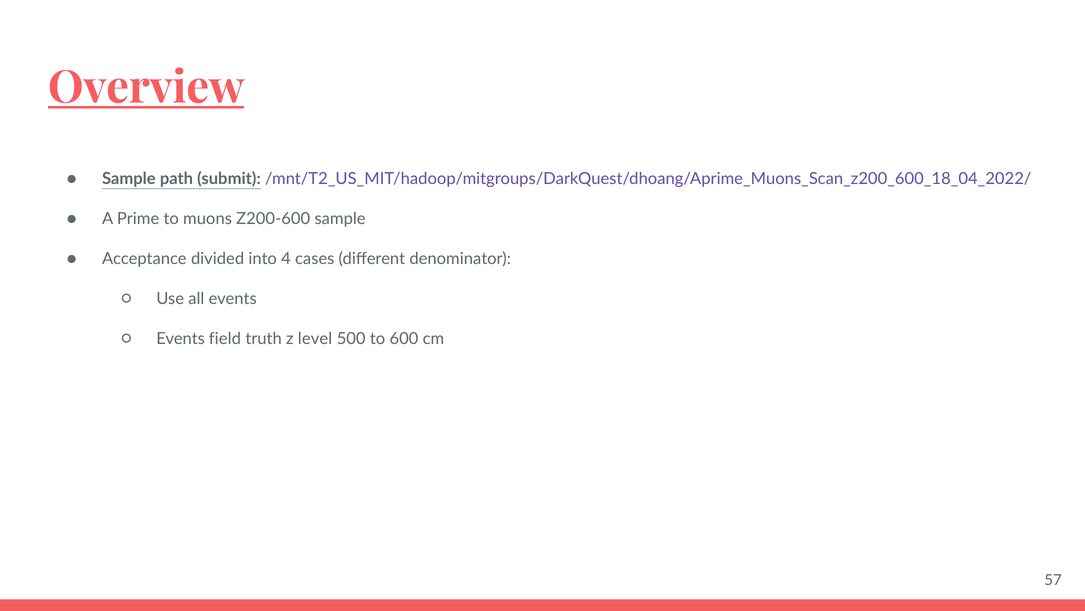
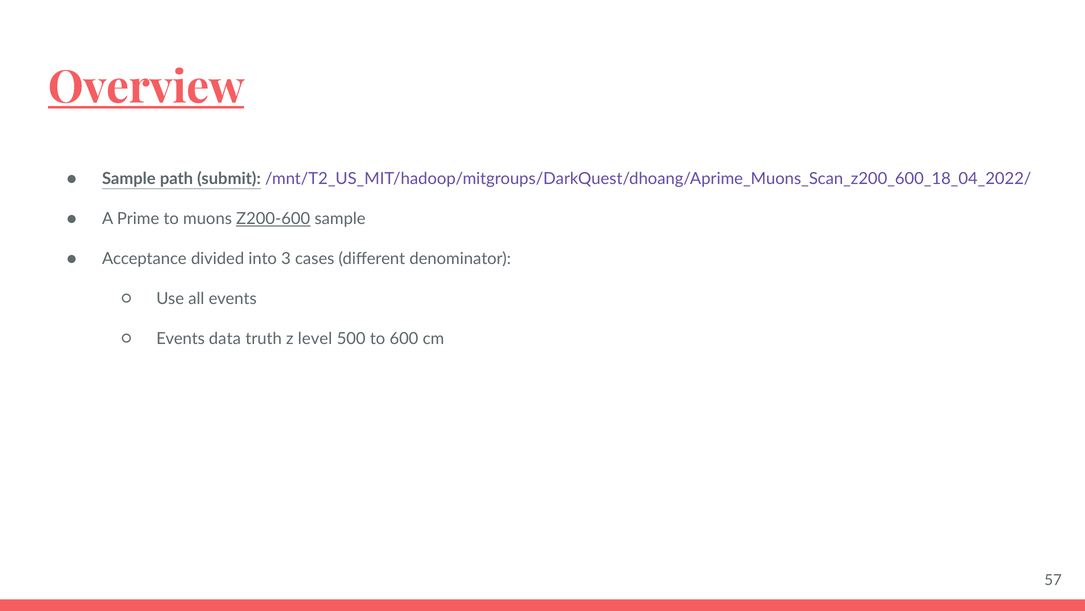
Z200-600 underline: none -> present
4: 4 -> 3
field: field -> data
